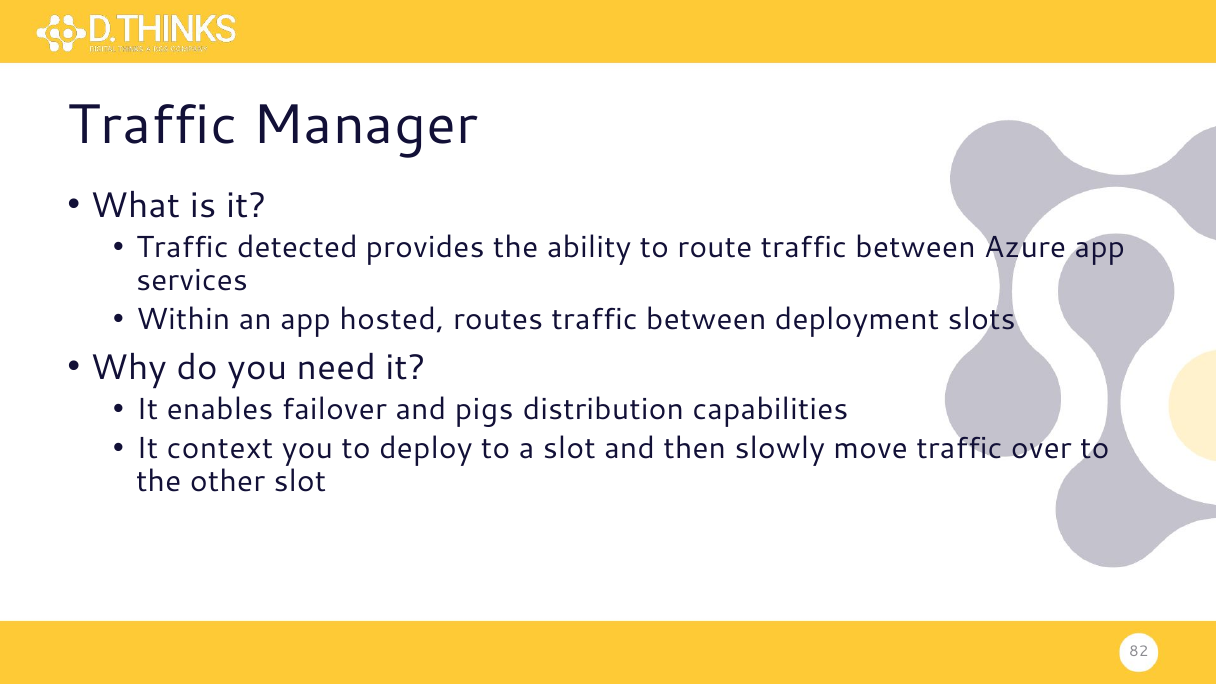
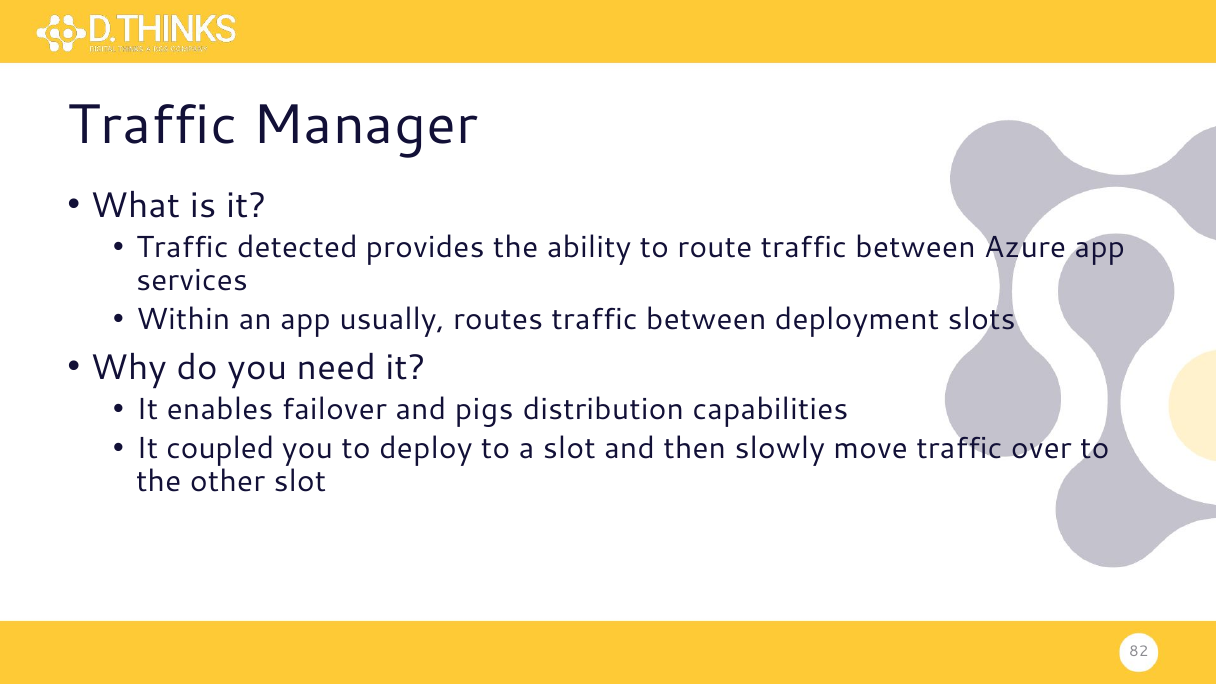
hosted: hosted -> usually
context: context -> coupled
